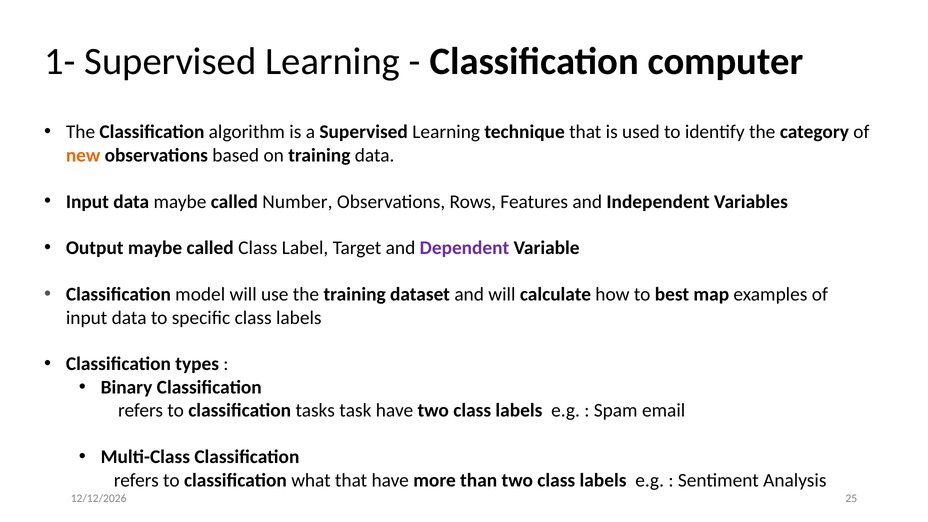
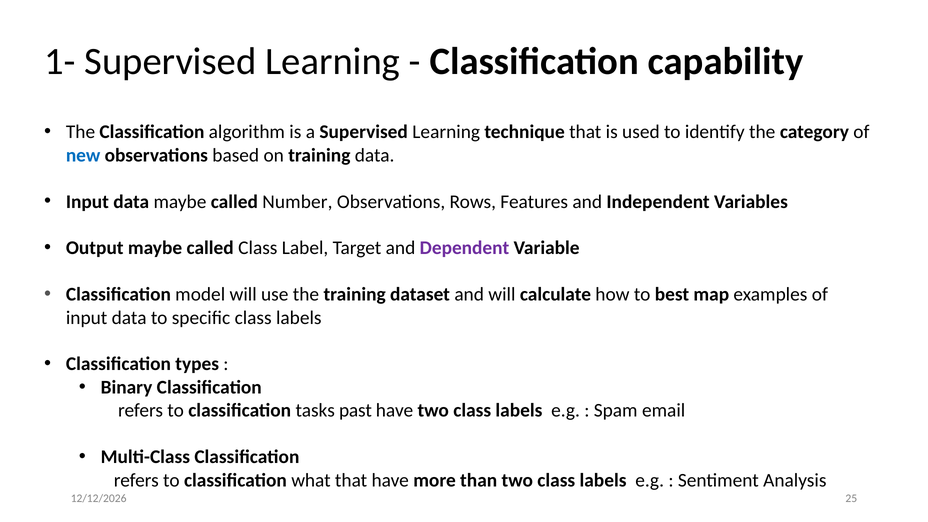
computer: computer -> capability
new colour: orange -> blue
task: task -> past
